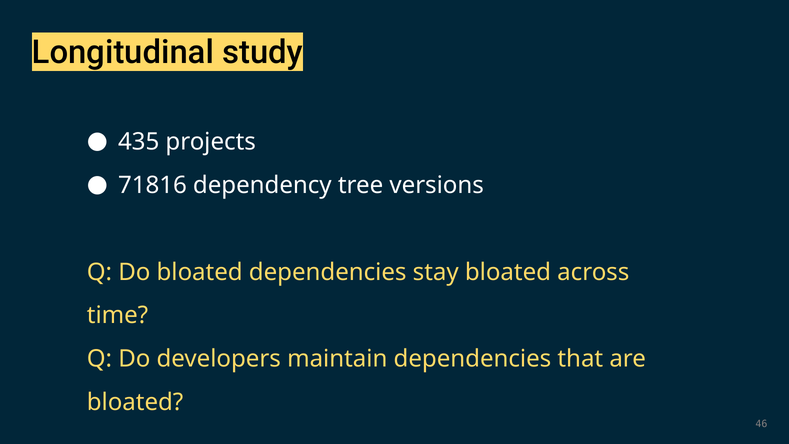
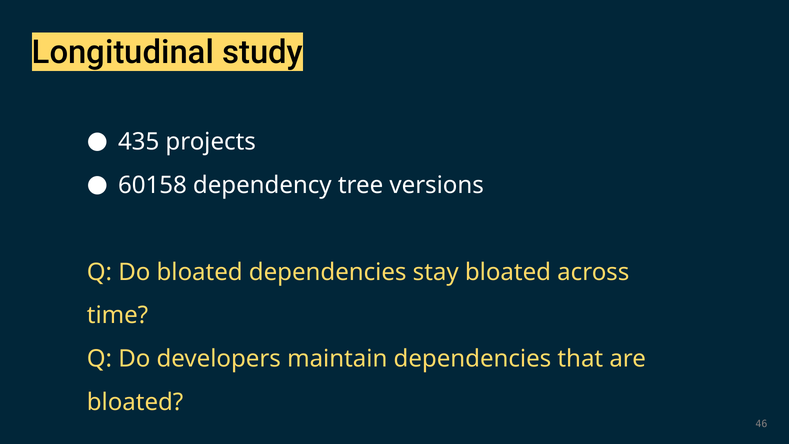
71816: 71816 -> 60158
